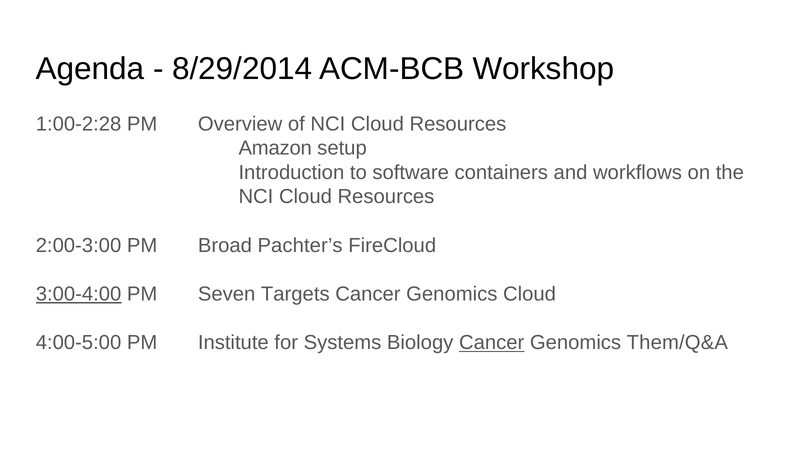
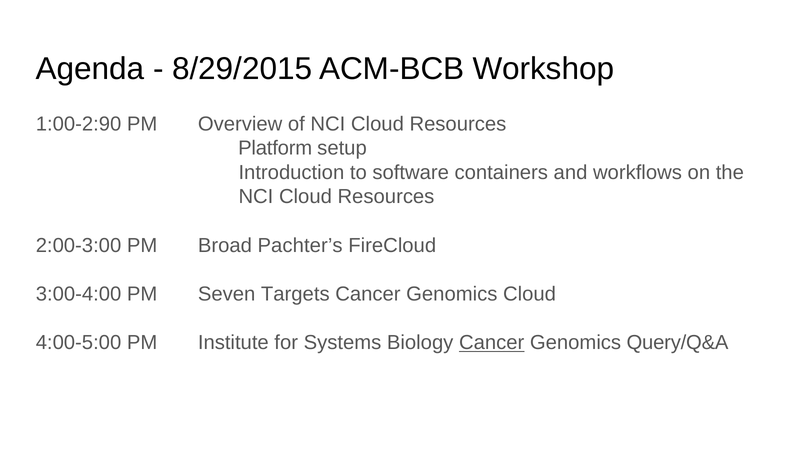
8/29/2014: 8/29/2014 -> 8/29/2015
1:00-2:28: 1:00-2:28 -> 1:00-2:90
Amazon: Amazon -> Platform
3:00-4:00 underline: present -> none
Them/Q&A: Them/Q&A -> Query/Q&A
